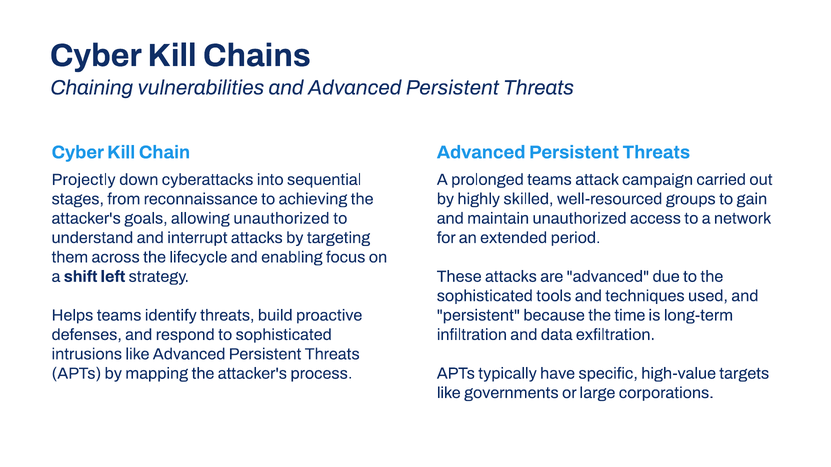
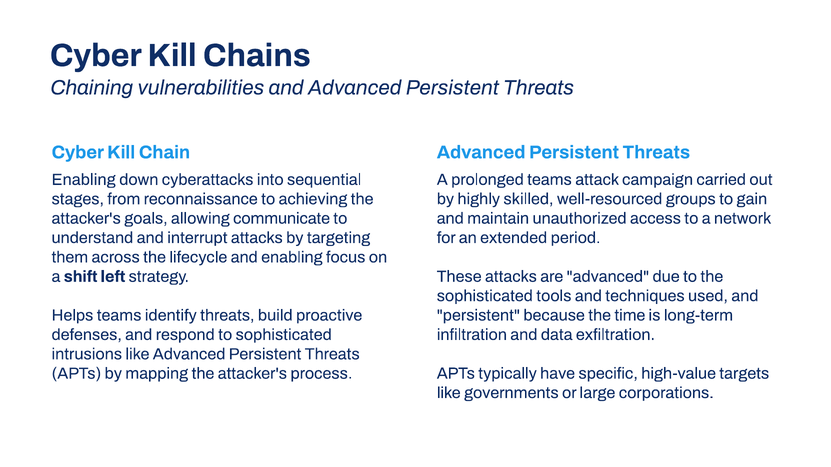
Projectly at (84, 180): Projectly -> Enabling
allowing unauthorized: unauthorized -> communicate
